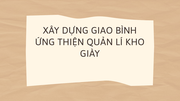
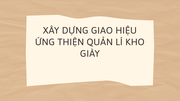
BÌNH: BÌNH -> HIỆU
